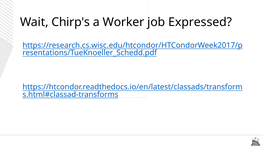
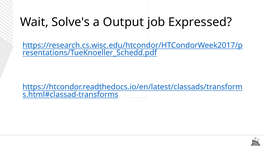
Chirp's: Chirp's -> Solve's
Worker: Worker -> Output
